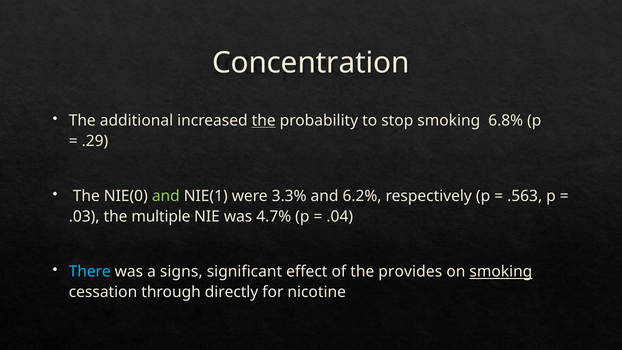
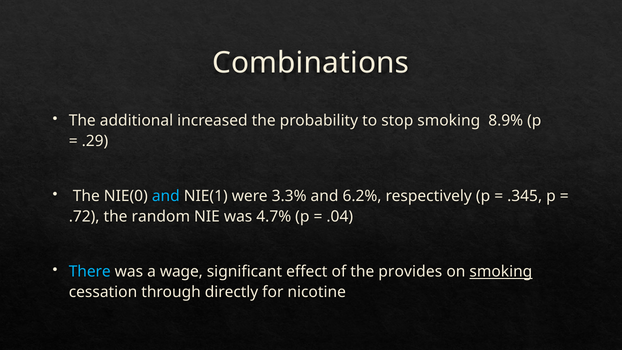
Concentration: Concentration -> Combinations
the at (264, 121) underline: present -> none
6.8%: 6.8% -> 8.9%
and at (166, 196) colour: light green -> light blue
.563: .563 -> .345
.03: .03 -> .72
multiple: multiple -> random
signs: signs -> wage
